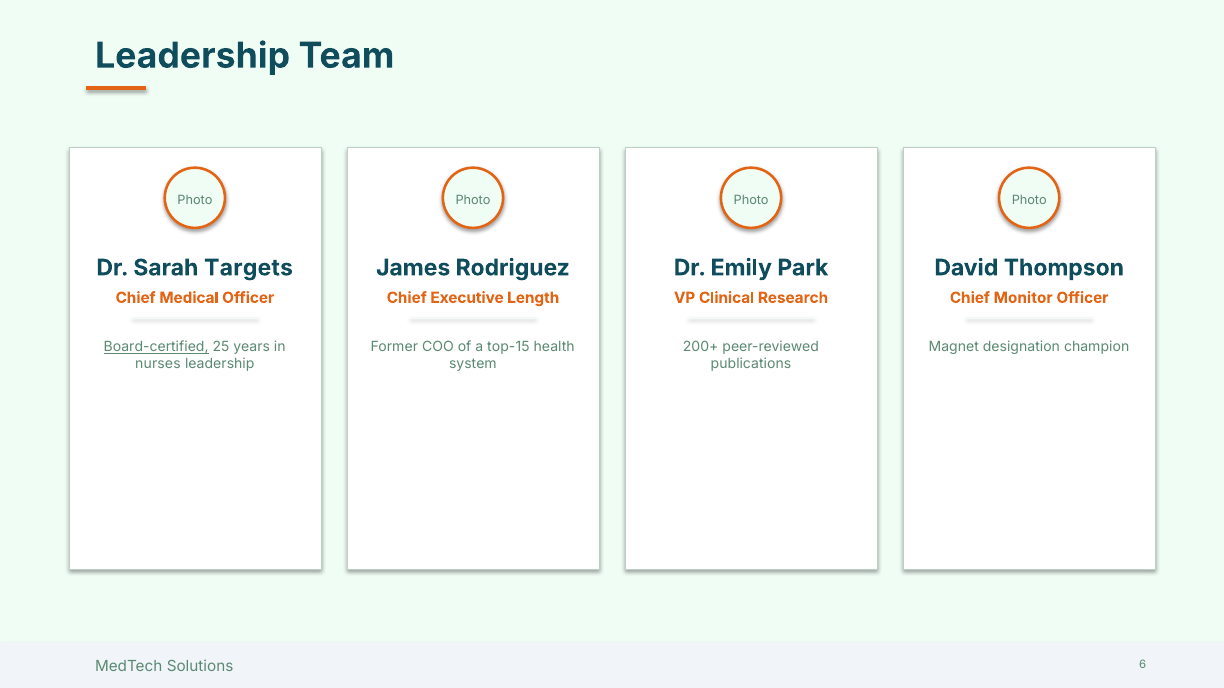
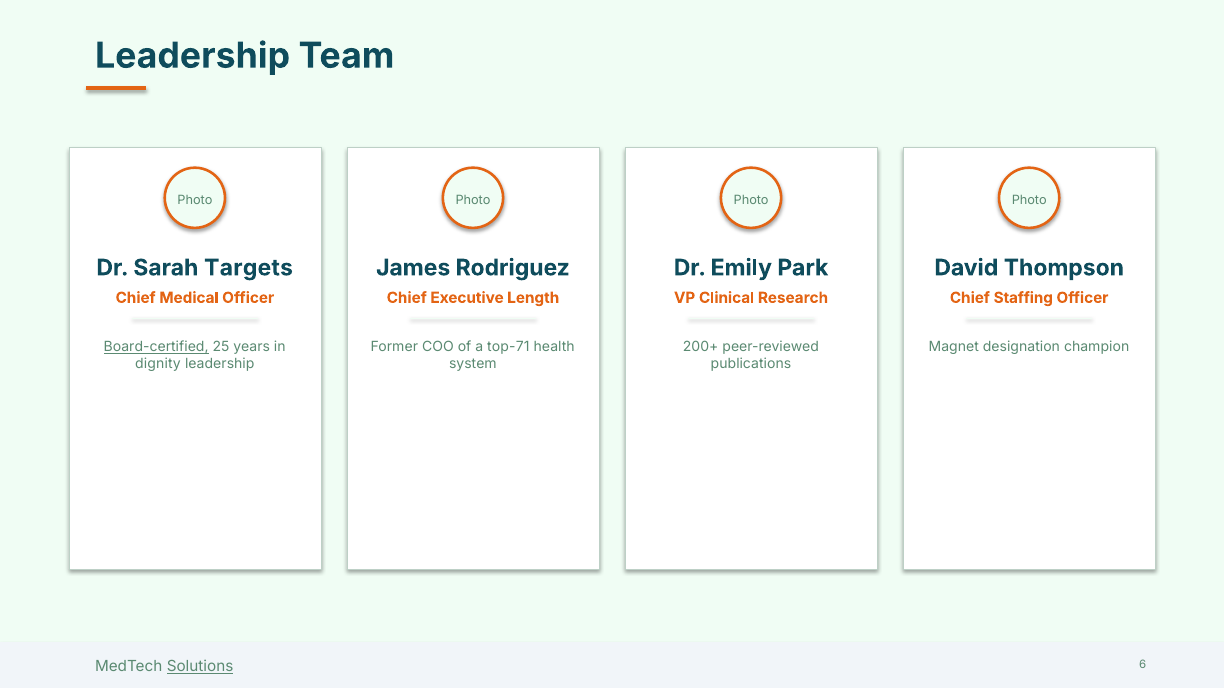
Monitor: Monitor -> Staffing
top-15: top-15 -> top-71
nurses: nurses -> dignity
Solutions underline: none -> present
